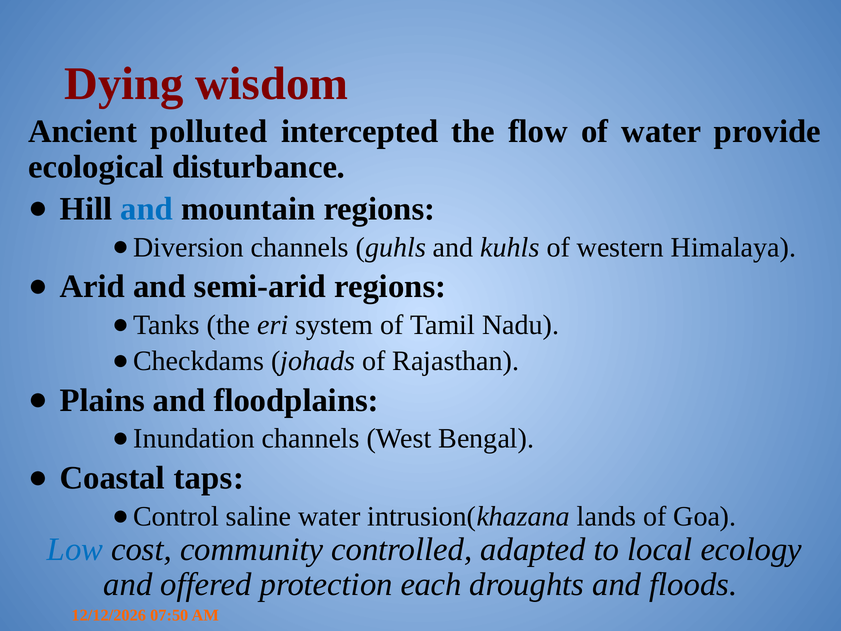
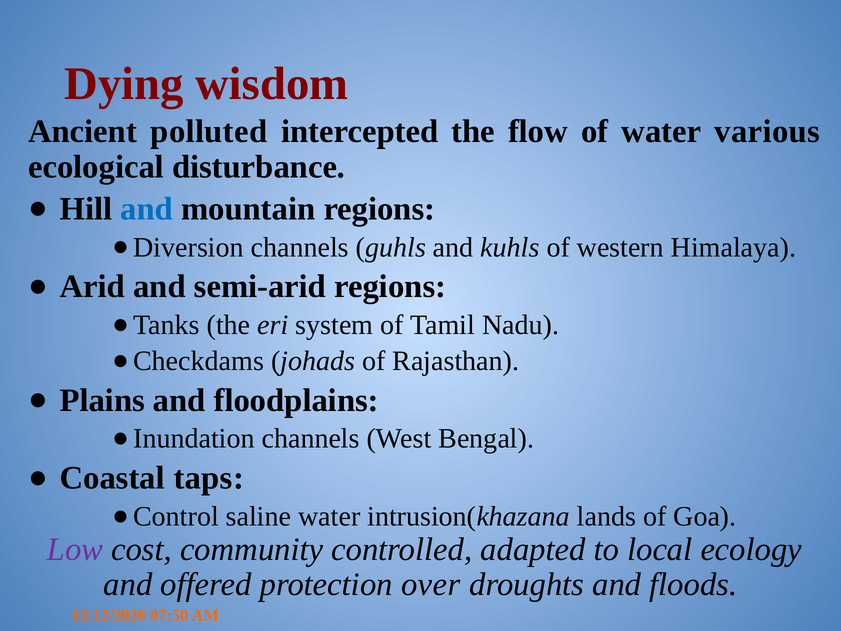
provide: provide -> various
Low colour: blue -> purple
each: each -> over
